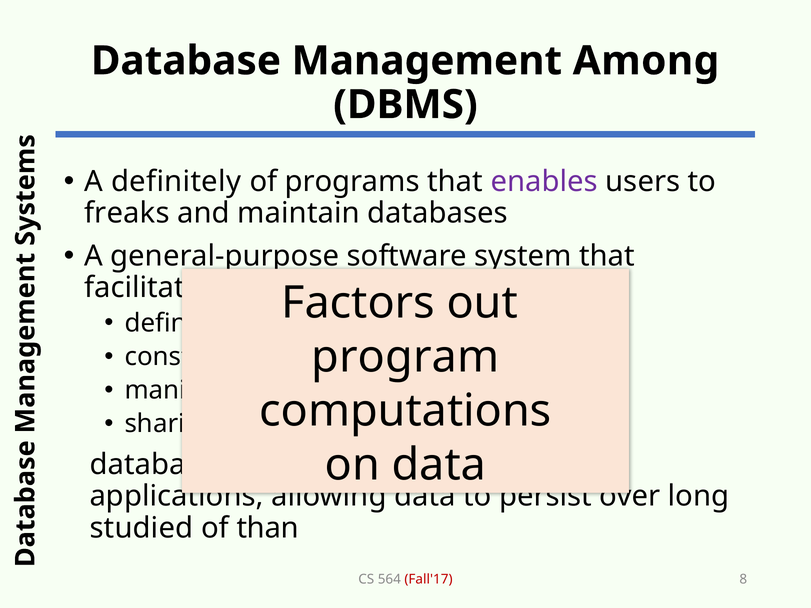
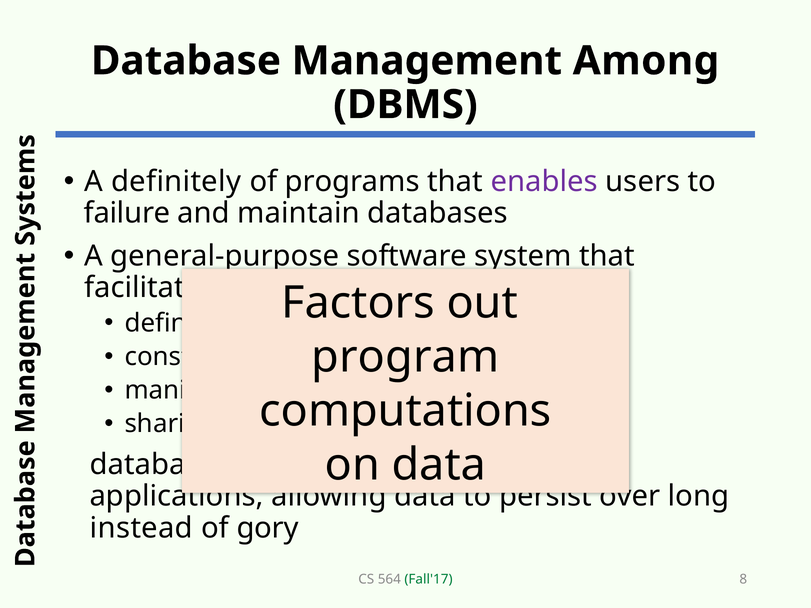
freaks: freaks -> failure
studied: studied -> instead
than: than -> gory
Fall'17 colour: red -> green
